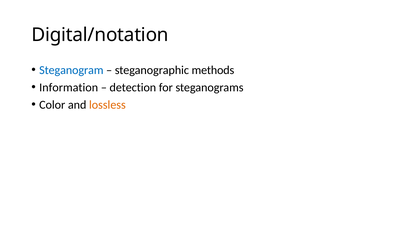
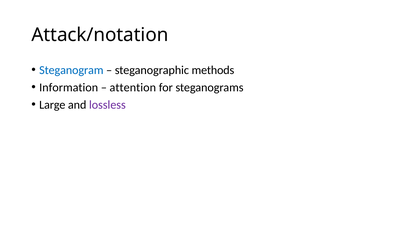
Digital/notation: Digital/notation -> Attack/notation
detection: detection -> attention
Color: Color -> Large
lossless colour: orange -> purple
